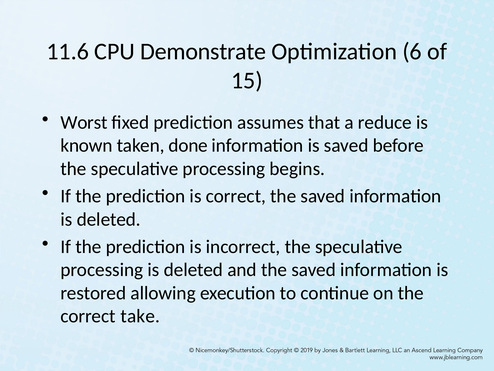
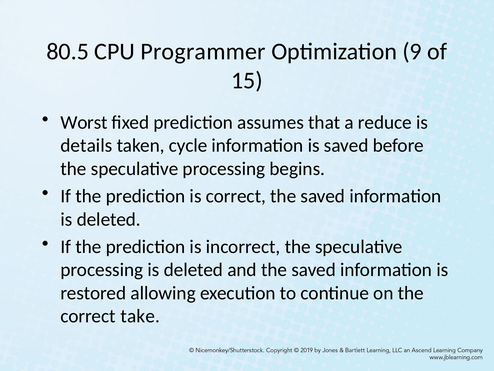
11.6: 11.6 -> 80.5
Demonstrate: Demonstrate -> Programmer
6: 6 -> 9
known: known -> details
done: done -> cycle
